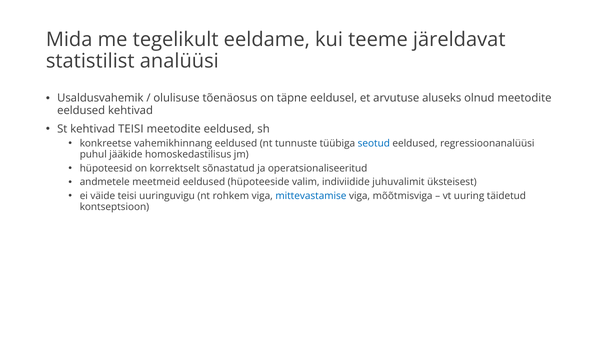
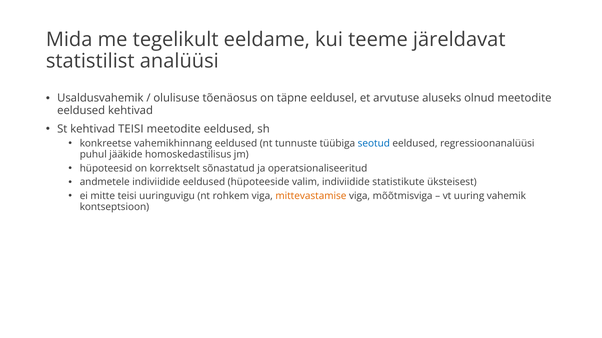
andmetele meetmeid: meetmeid -> indiviidide
juhuvalimit: juhuvalimit -> statistikute
väide: väide -> mitte
mittevastamise colour: blue -> orange
täidetud: täidetud -> vahemik
